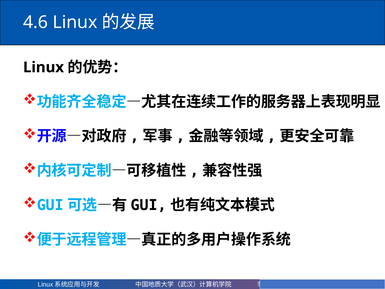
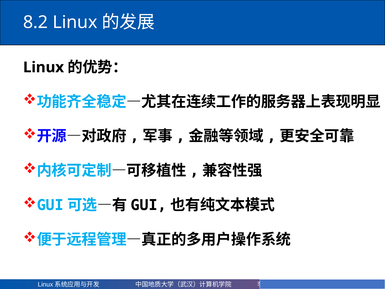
4.6: 4.6 -> 8.2
